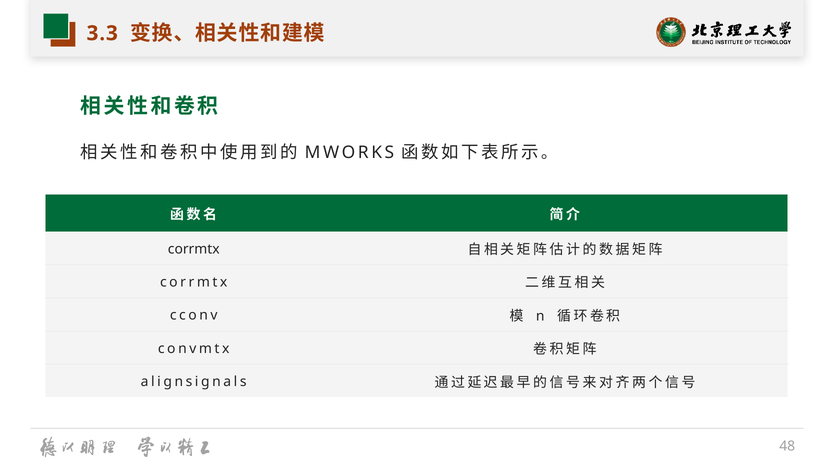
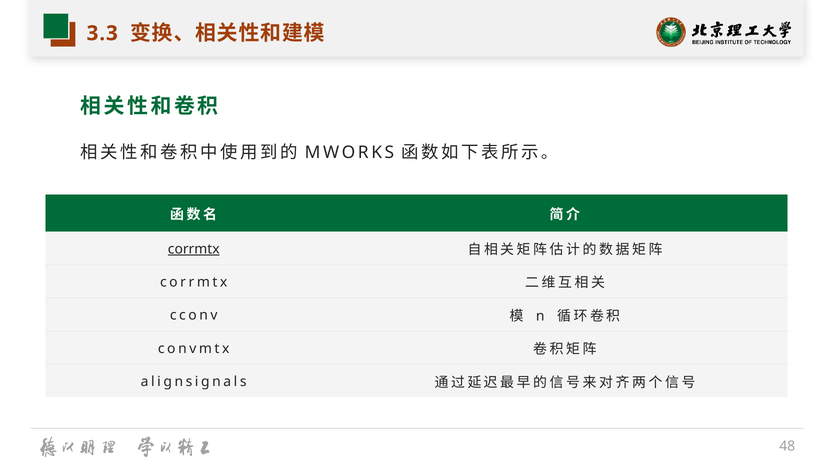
corrmtx at (194, 249) underline: none -> present
